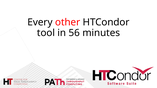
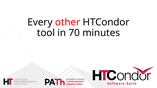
56: 56 -> 70
